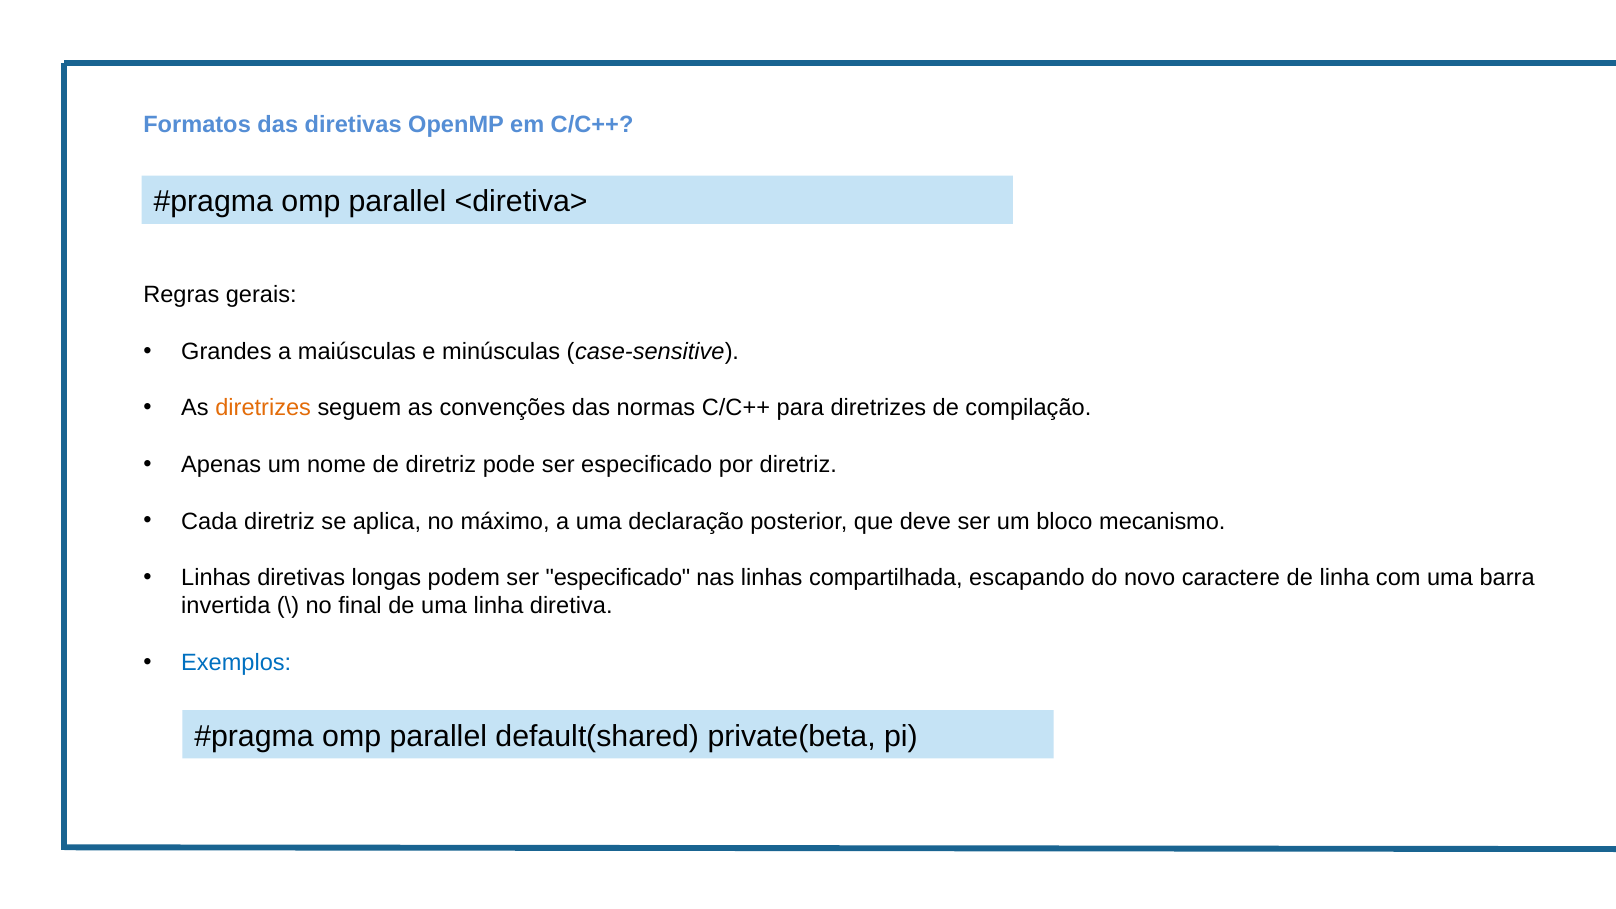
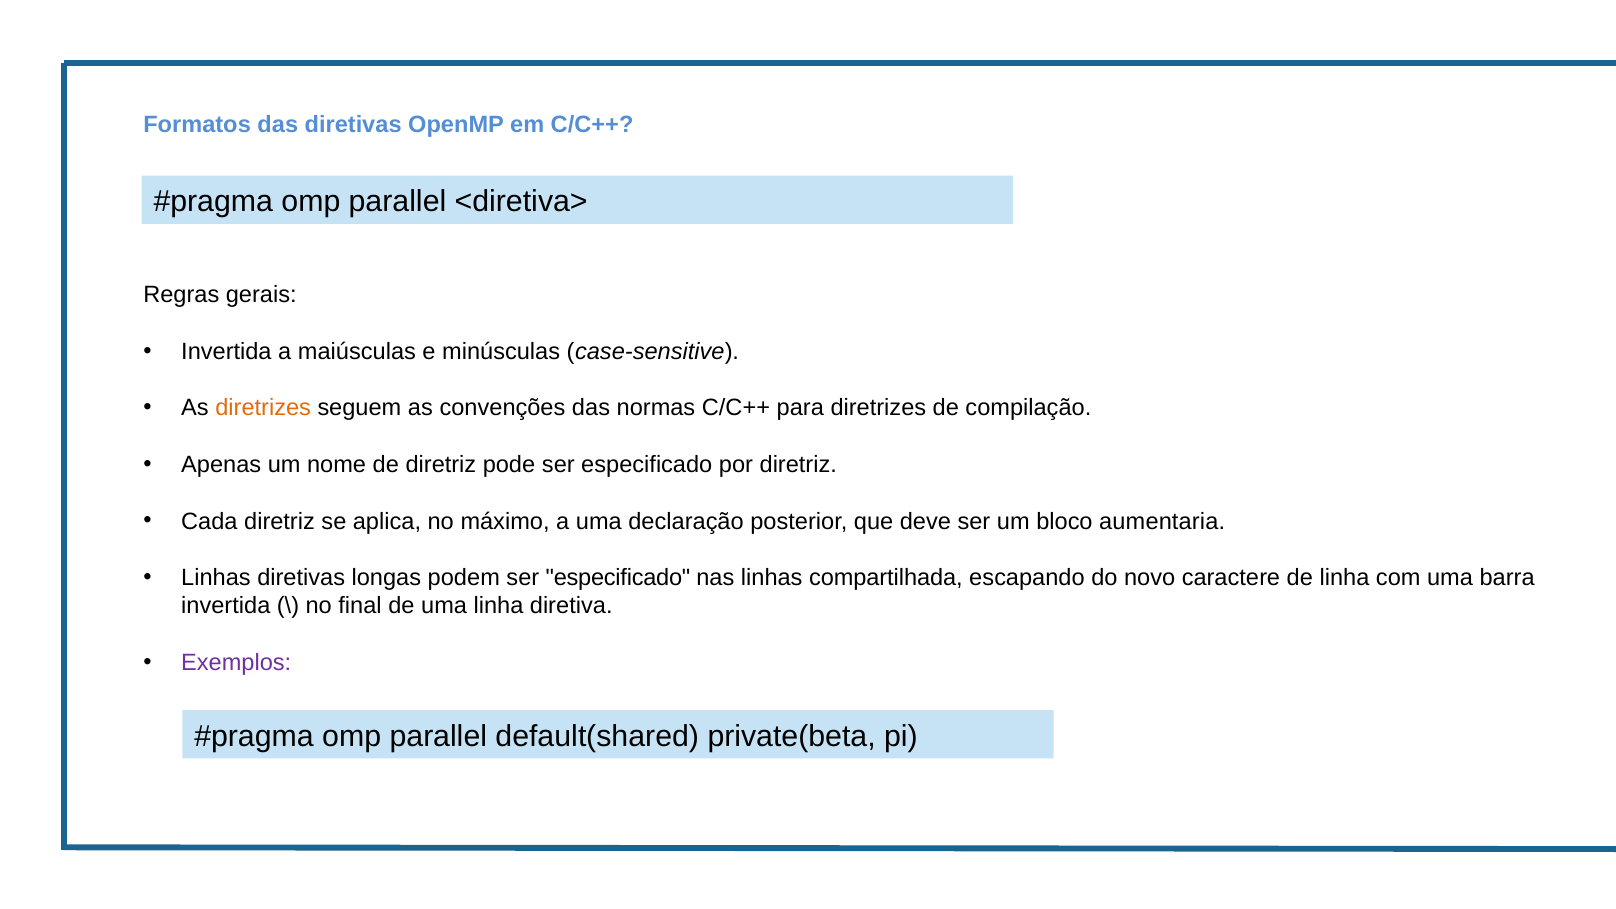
Grandes at (226, 352): Grandes -> Invertida
mecanismo: mecanismo -> aumentaria
Exemplos colour: blue -> purple
